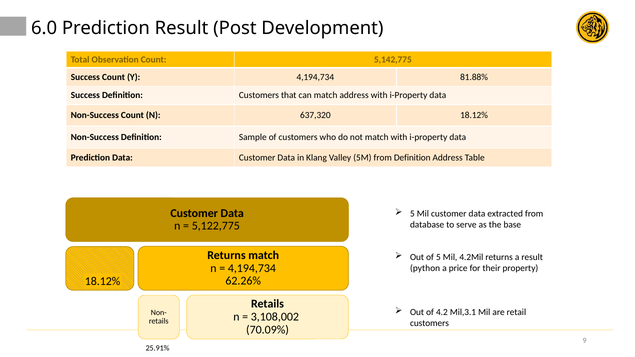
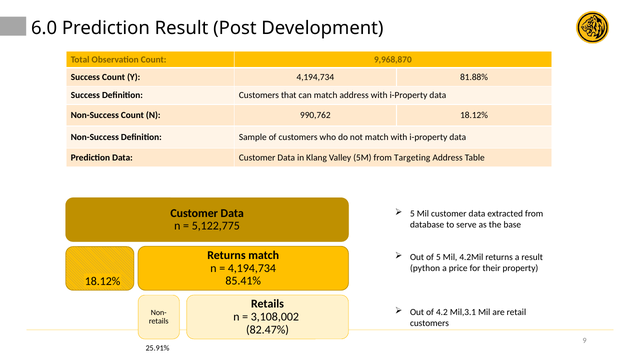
5,142,775: 5,142,775 -> 9,968,870
637,320: 637,320 -> 990,762
from Definition: Definition -> Targeting
62.26%: 62.26% -> 85.41%
70.09%: 70.09% -> 82.47%
